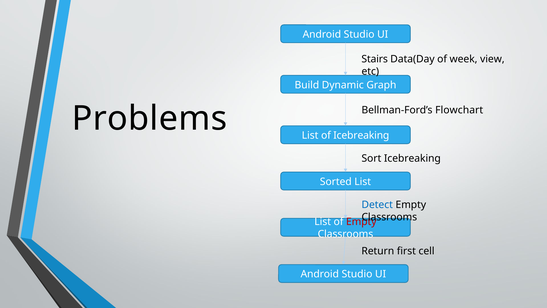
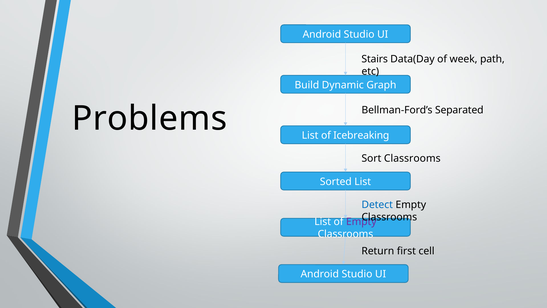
view: view -> path
Flowchart: Flowchart -> Separated
Sort Icebreaking: Icebreaking -> Classrooms
Empty at (361, 222) colour: red -> purple
